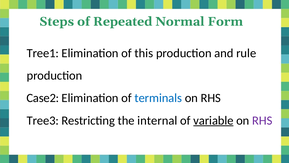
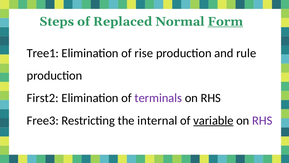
Repeated: Repeated -> Replaced
Form underline: none -> present
this: this -> rise
Case2: Case2 -> First2
terminals colour: blue -> purple
Tree3: Tree3 -> Free3
